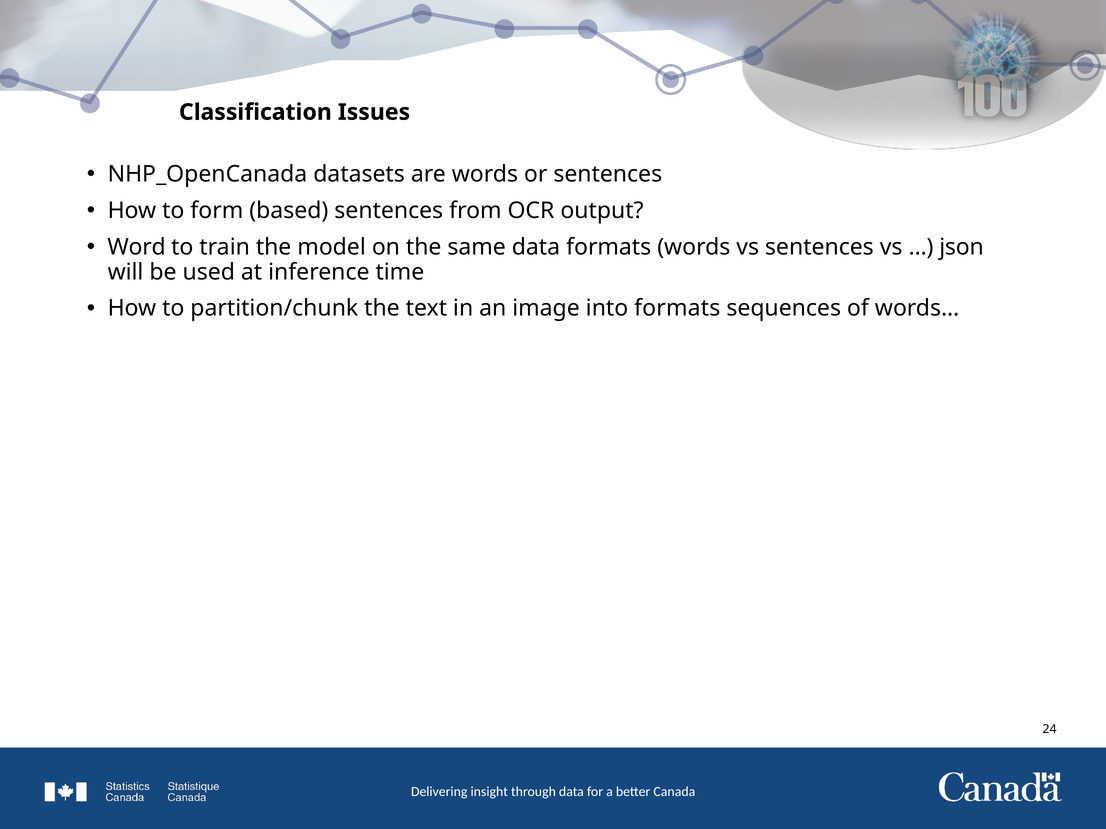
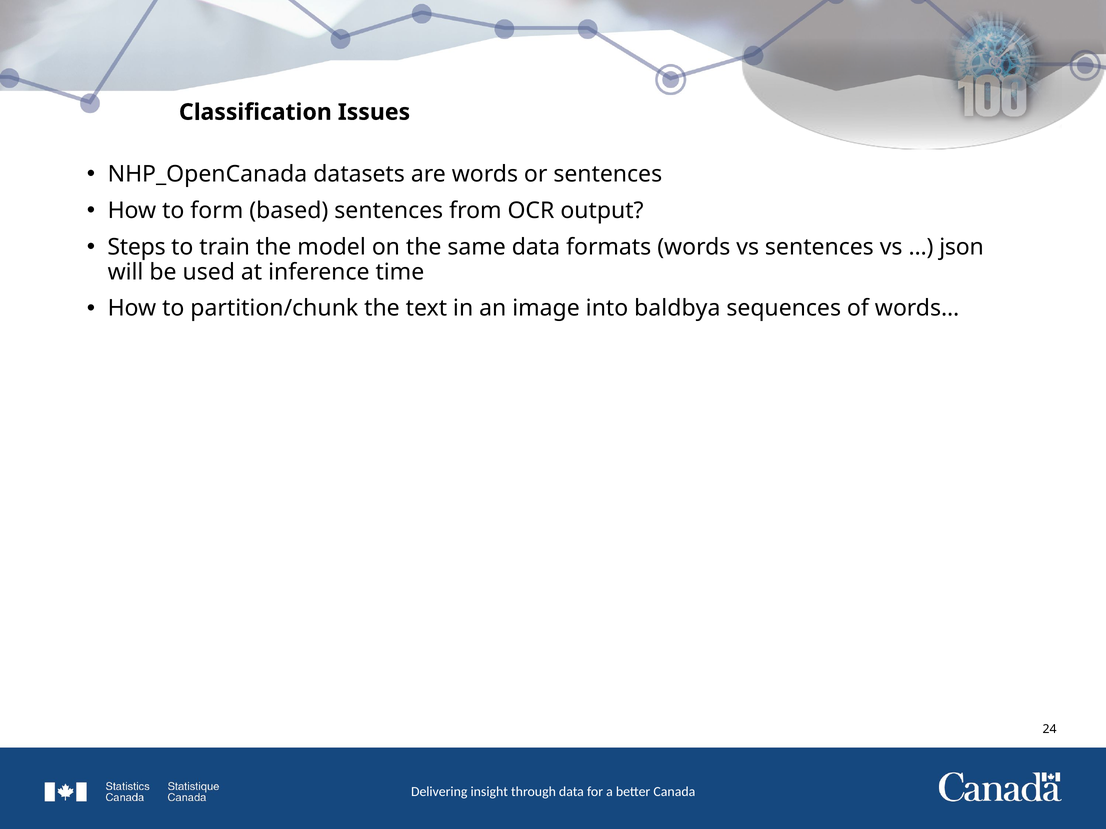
Word: Word -> Steps
into formats: formats -> baldbya
